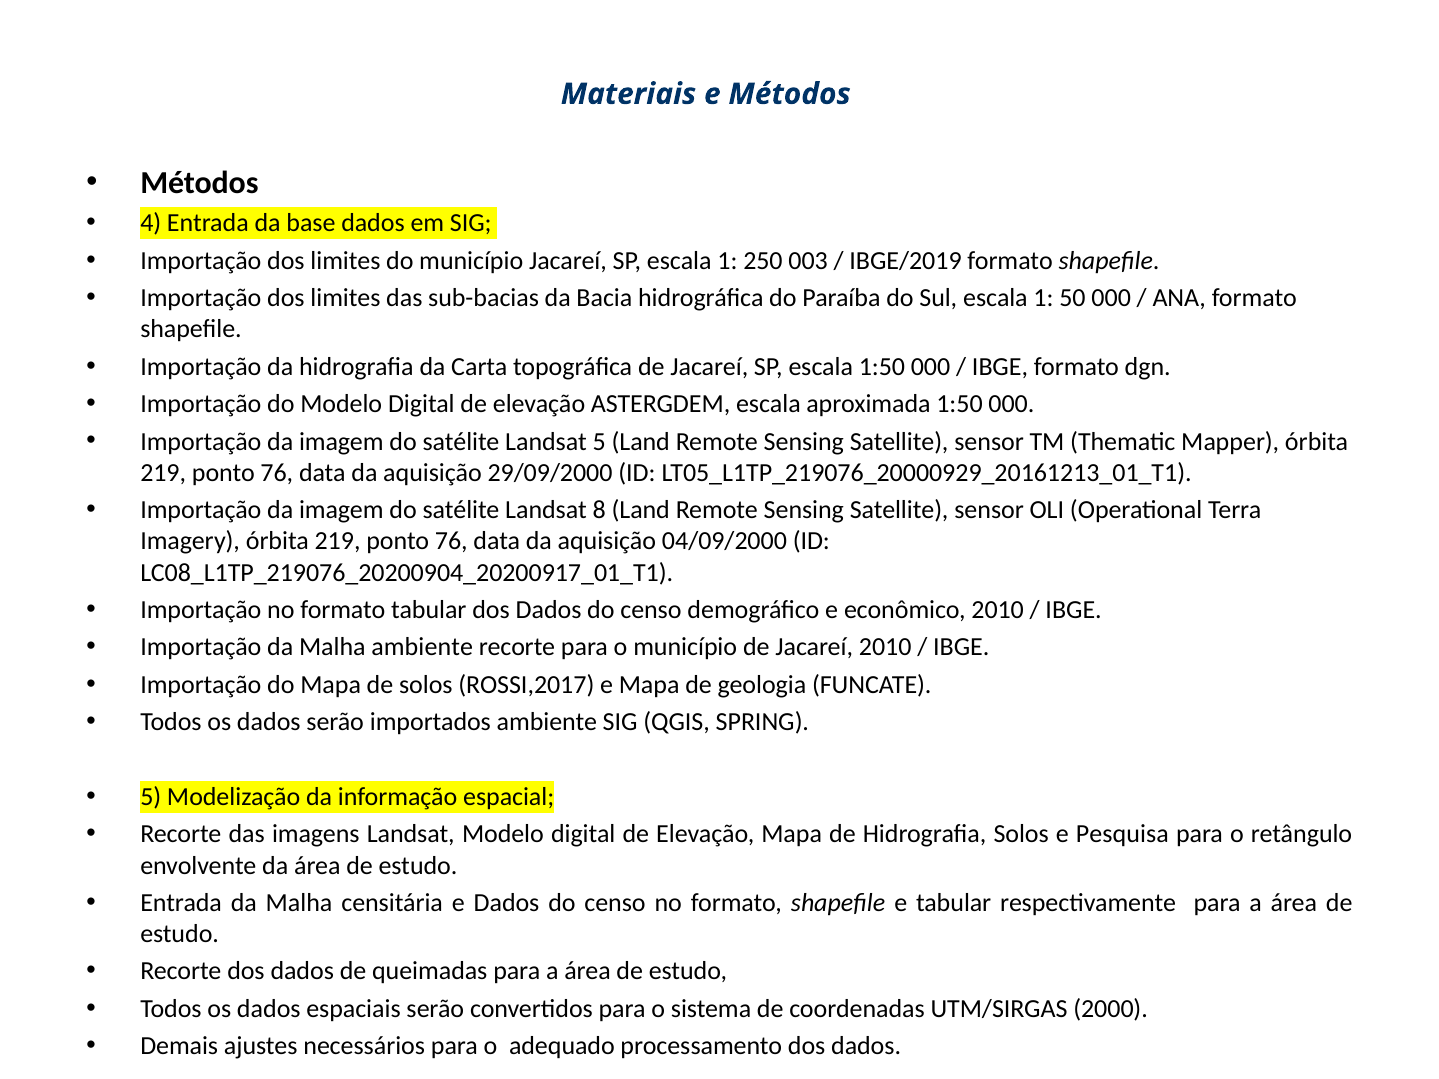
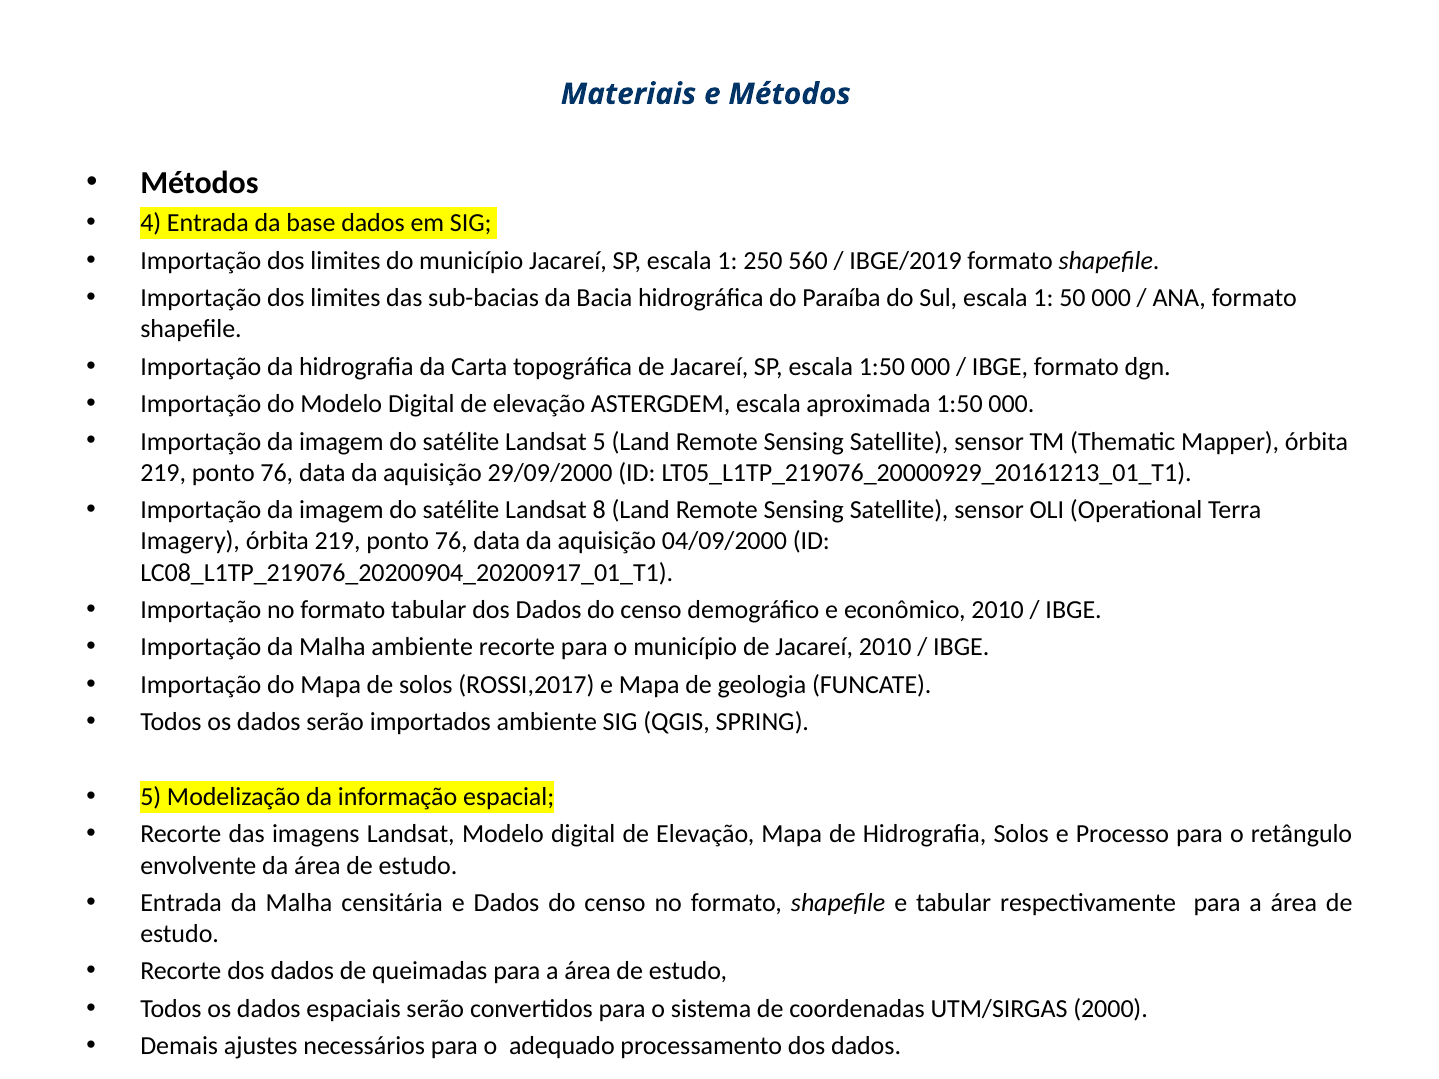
003: 003 -> 560
Pesquisa: Pesquisa -> Processo
